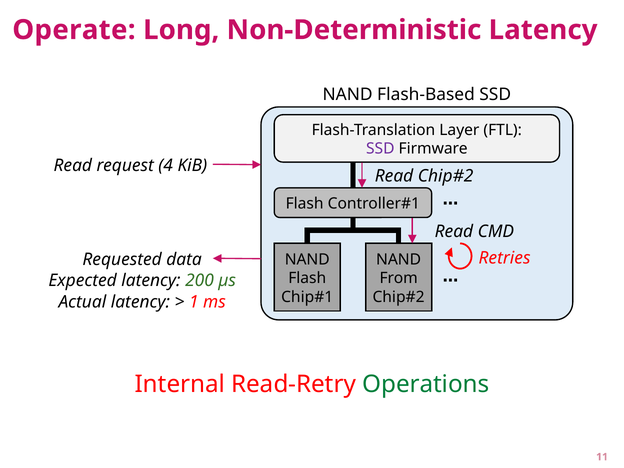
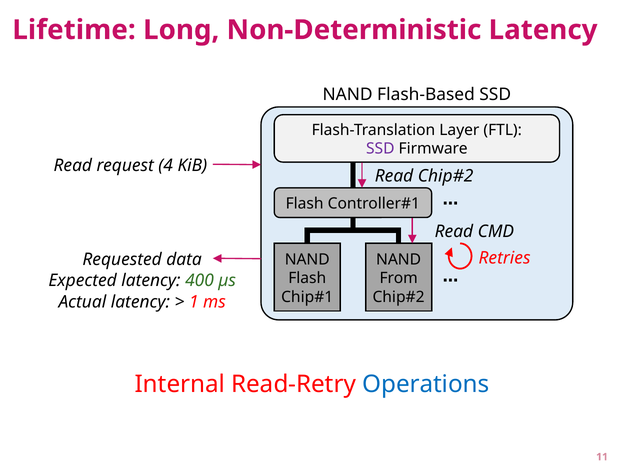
Operate: Operate -> Lifetime
200: 200 -> 400
Operations colour: green -> blue
